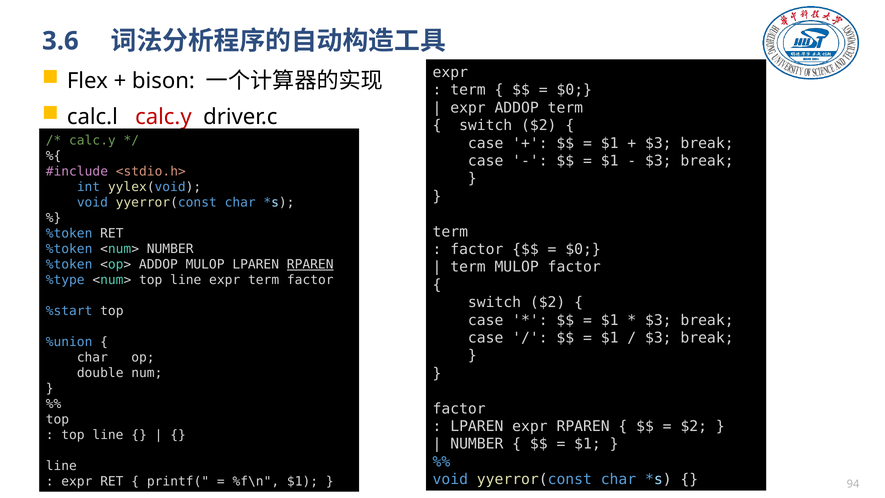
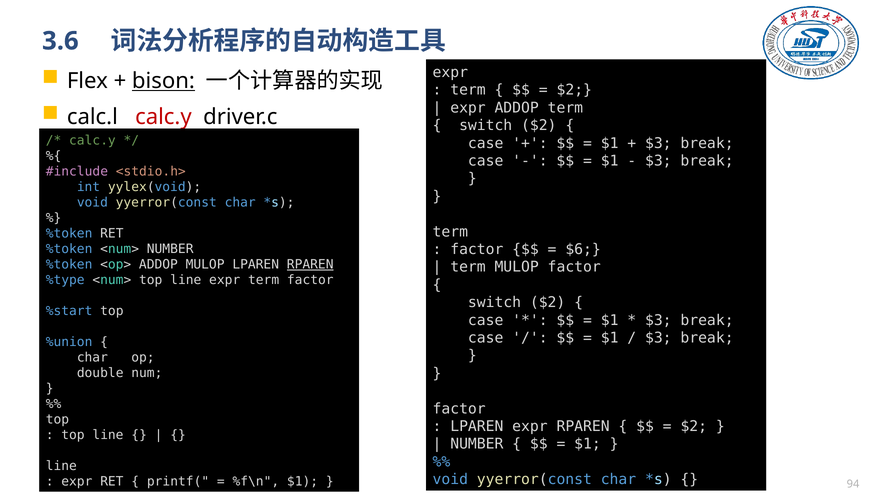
bison underline: none -> present
$0 at (574, 90): $0 -> $2
$0 at (583, 249): $0 -> $6
